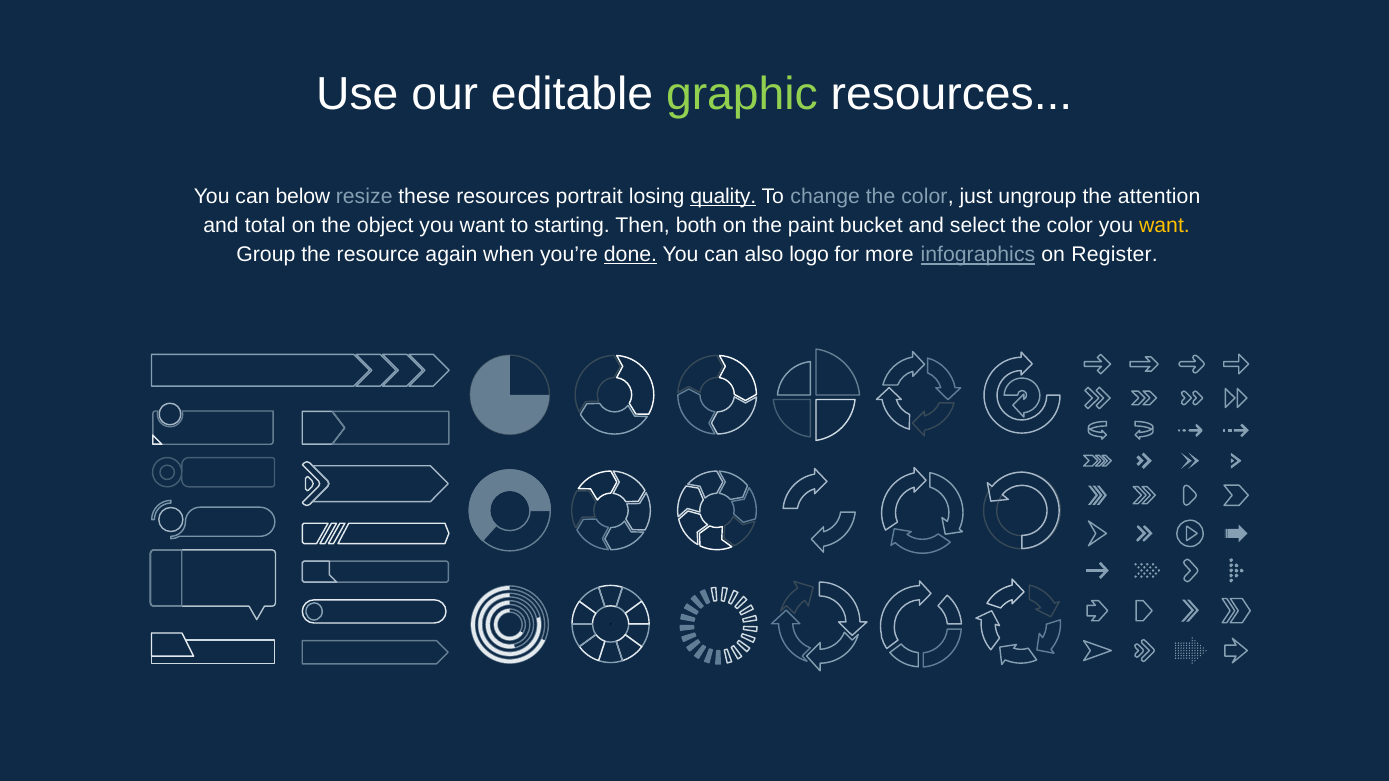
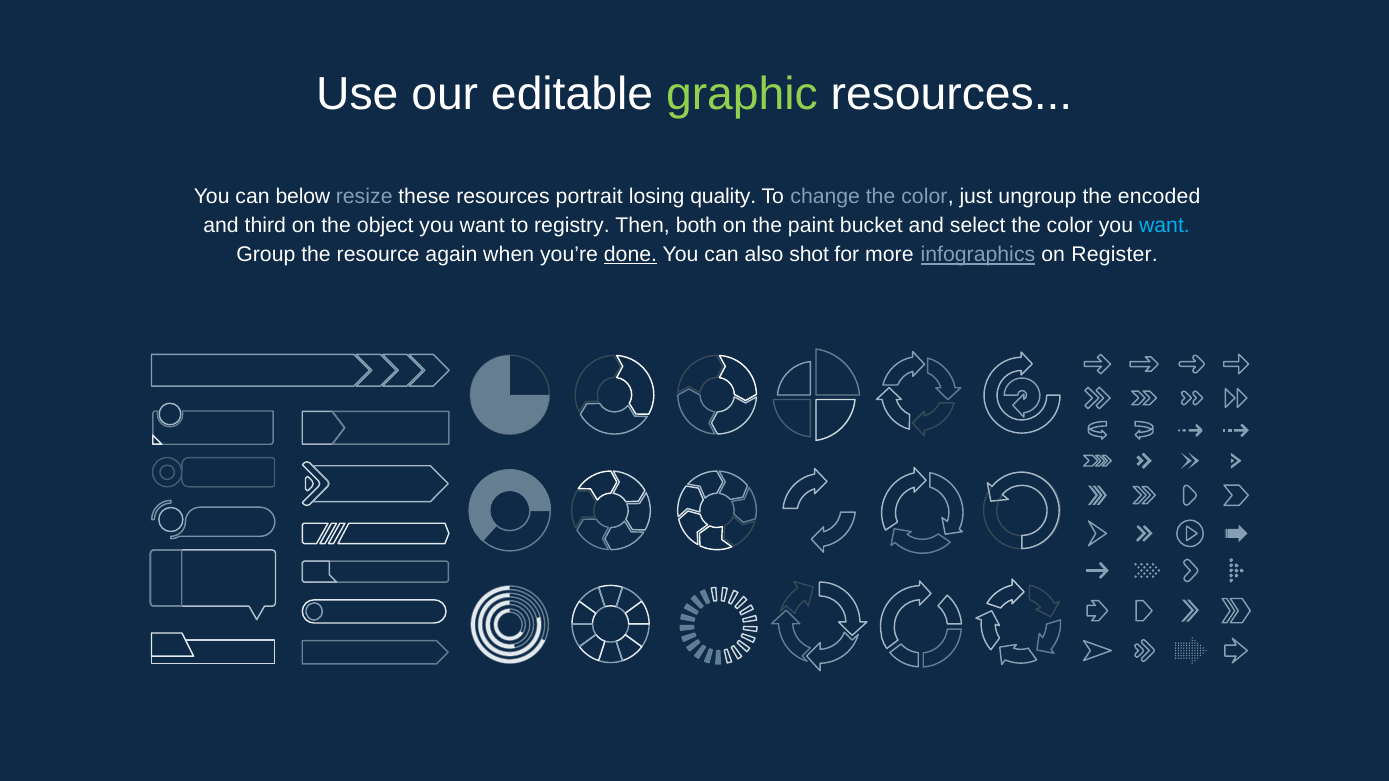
quality underline: present -> none
attention: attention -> encoded
total: total -> third
starting: starting -> registry
want at (1164, 226) colour: yellow -> light blue
logo: logo -> shot
